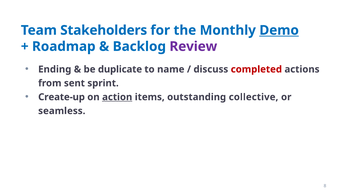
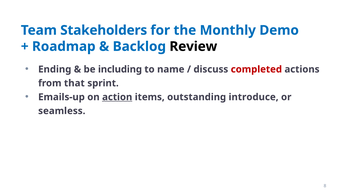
Demo underline: present -> none
Review colour: purple -> black
duplicate: duplicate -> including
sent: sent -> that
Create-up: Create-up -> Emails-up
collective: collective -> introduce
